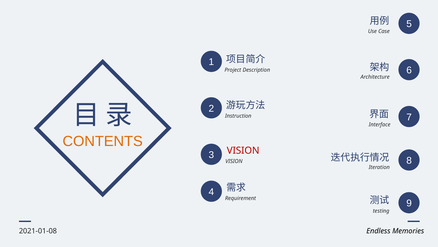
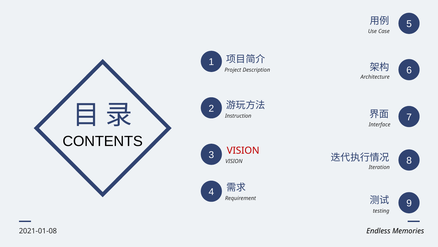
CONTENTS colour: orange -> black
